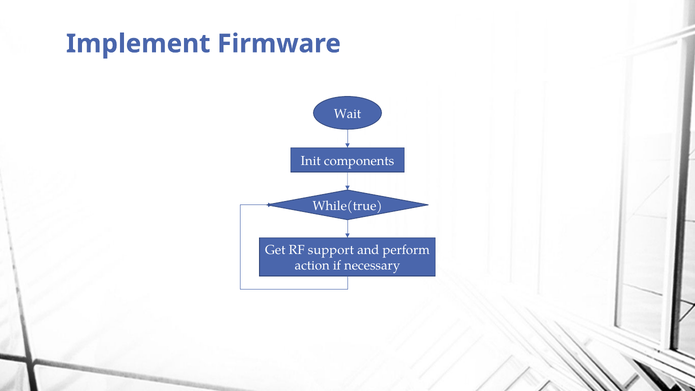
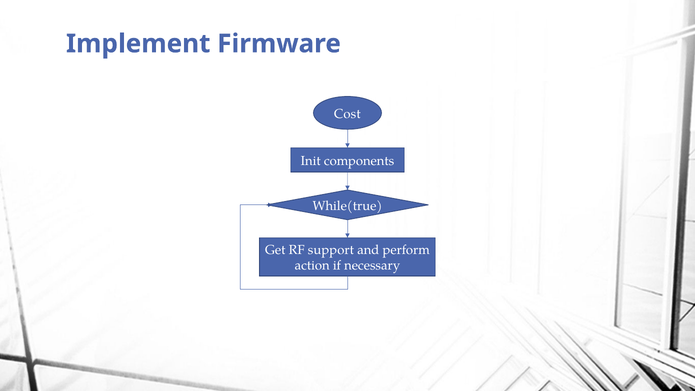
Wait: Wait -> Cost
